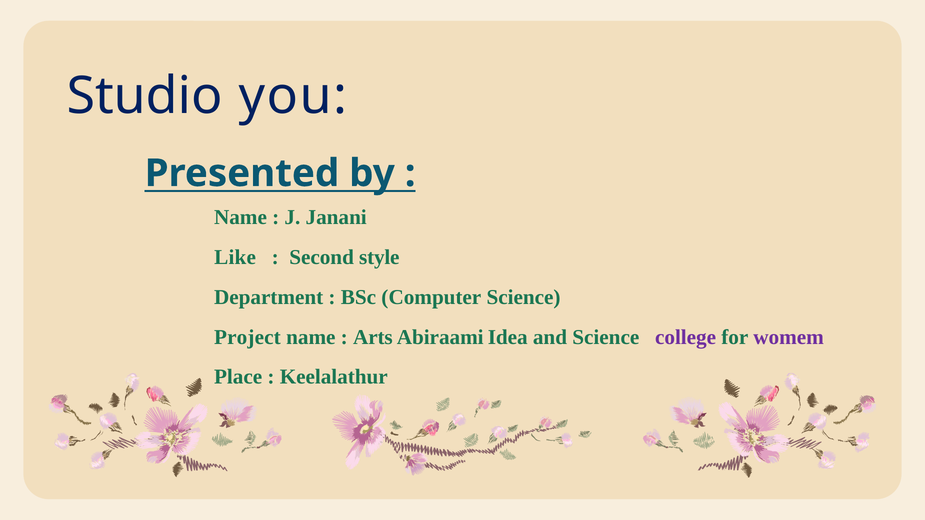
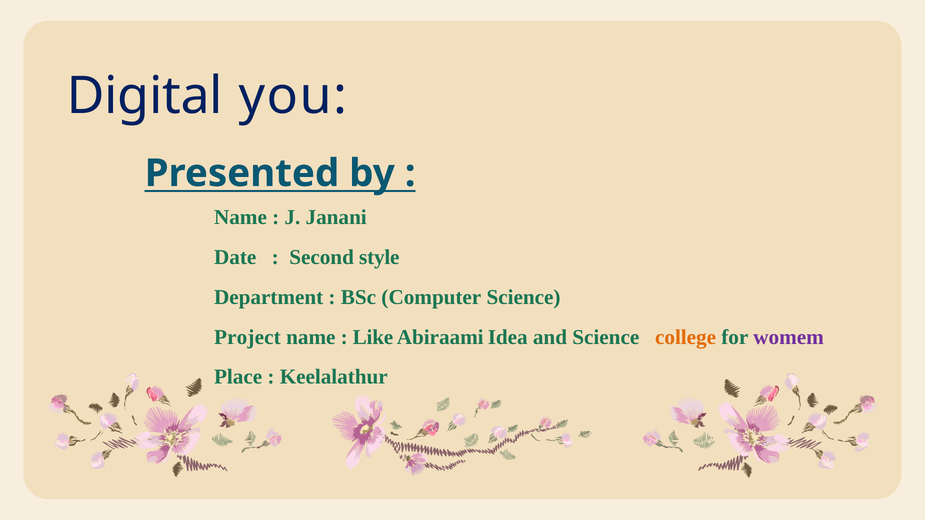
Studio: Studio -> Digital
Like: Like -> Date
Arts: Arts -> Like
college colour: purple -> orange
